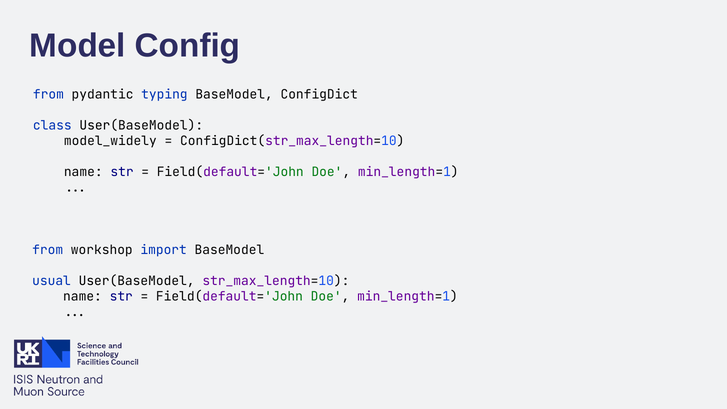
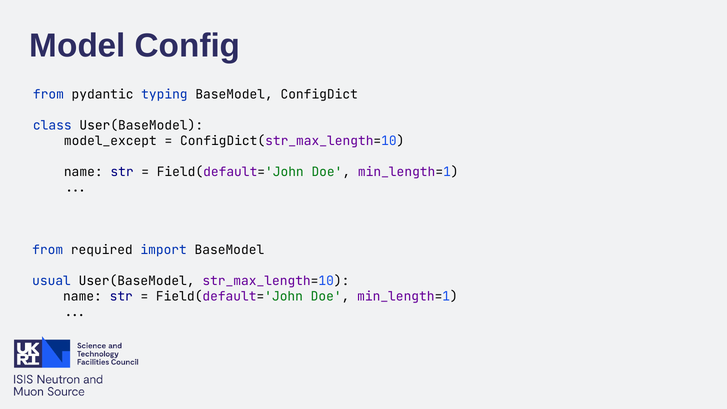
model_widely: model_widely -> model_except
workshop: workshop -> required
